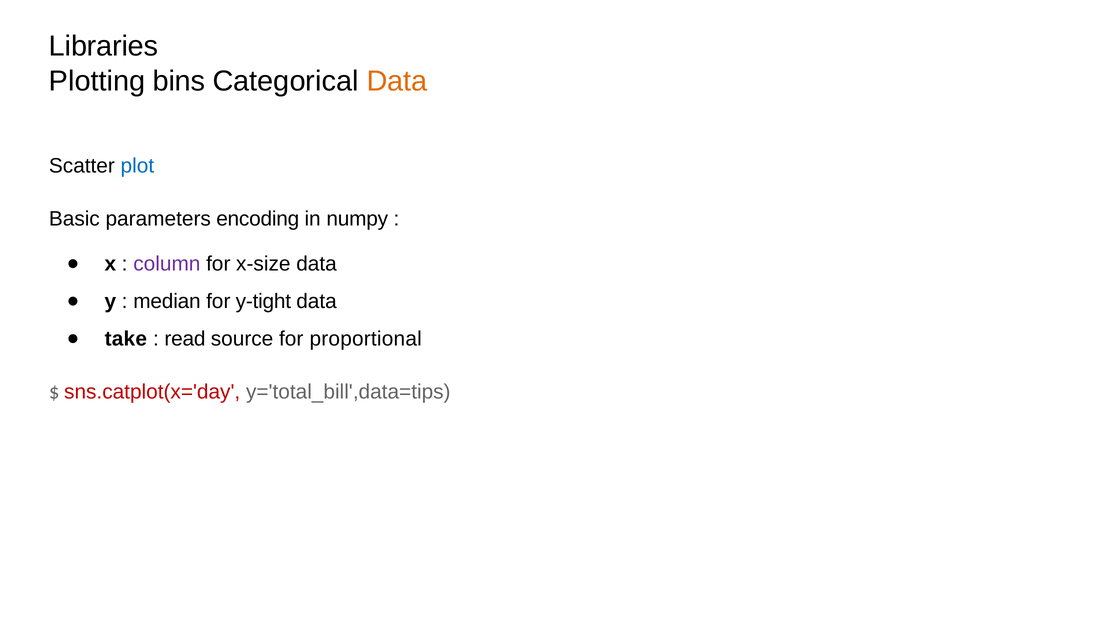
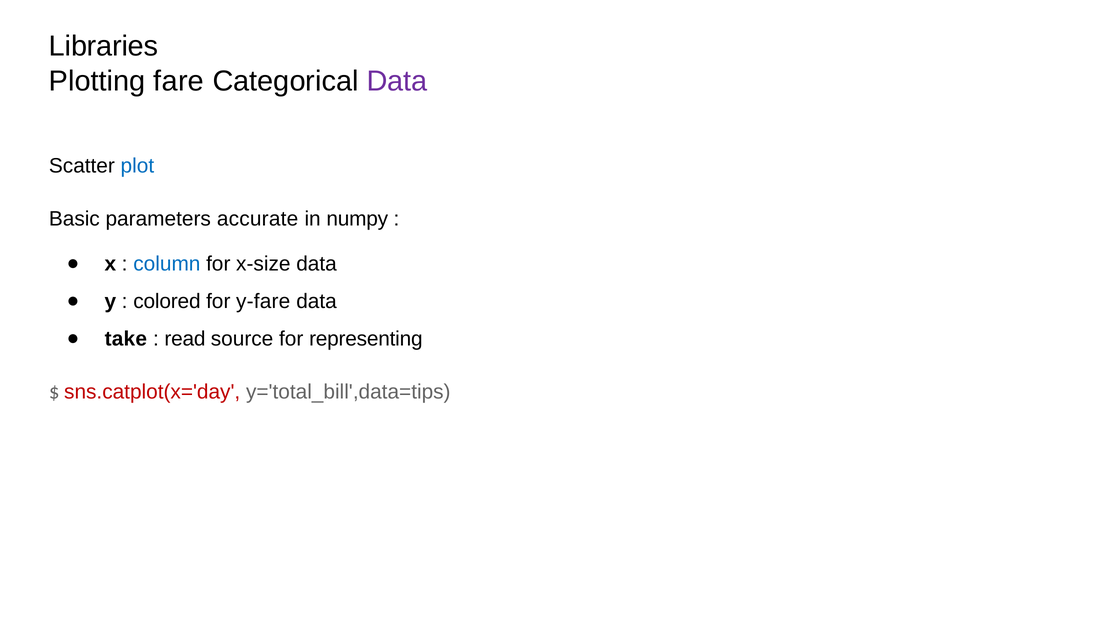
bins: bins -> fare
Data at (397, 81) colour: orange -> purple
encoding: encoding -> accurate
column colour: purple -> blue
median: median -> colored
y-tight: y-tight -> y-fare
proportional: proportional -> representing
